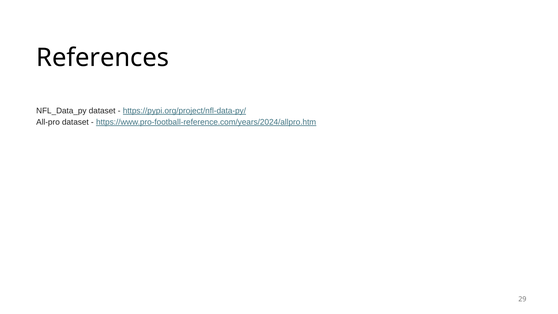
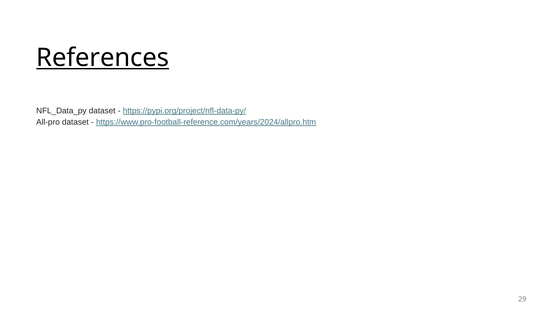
References underline: none -> present
